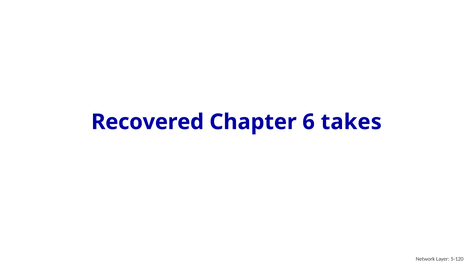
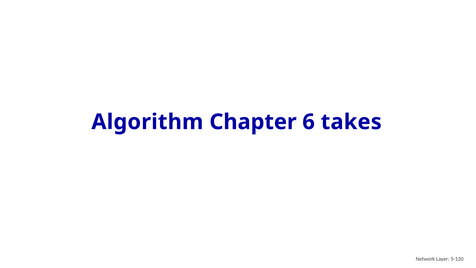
Recovered: Recovered -> Algorithm
